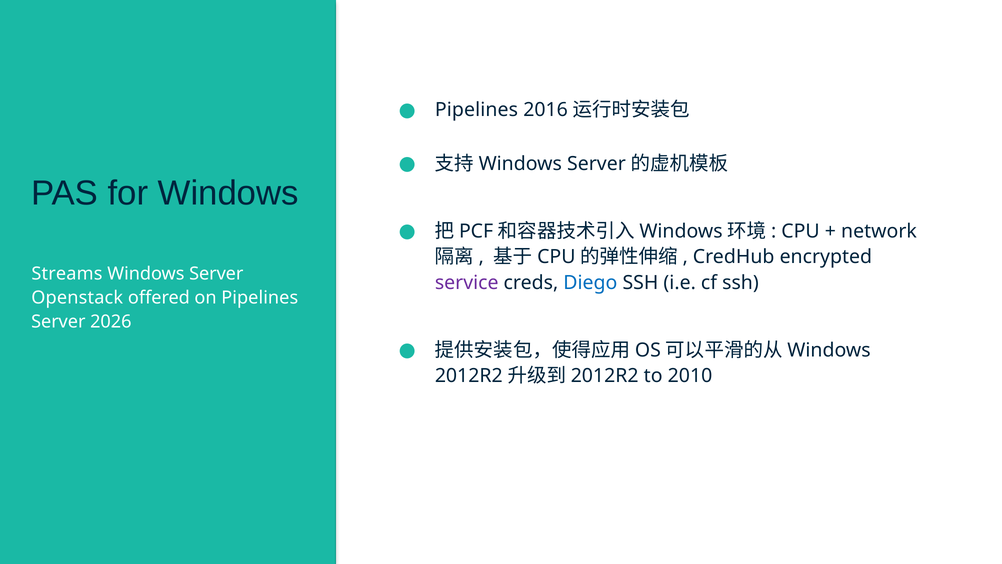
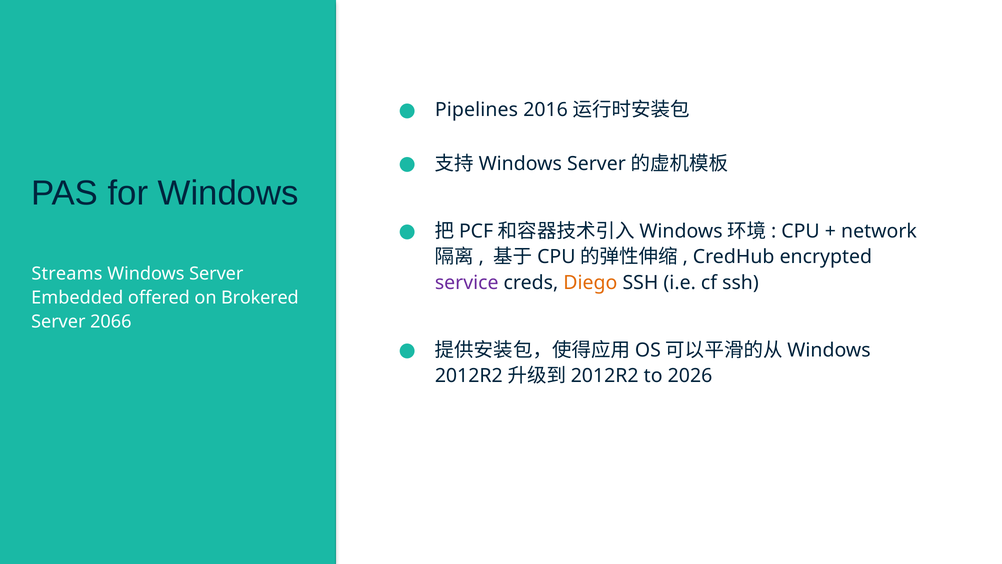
Diego colour: blue -> orange
Openstack: Openstack -> Embedded
on Pipelines: Pipelines -> Brokered
2026: 2026 -> 2066
2010: 2010 -> 2026
